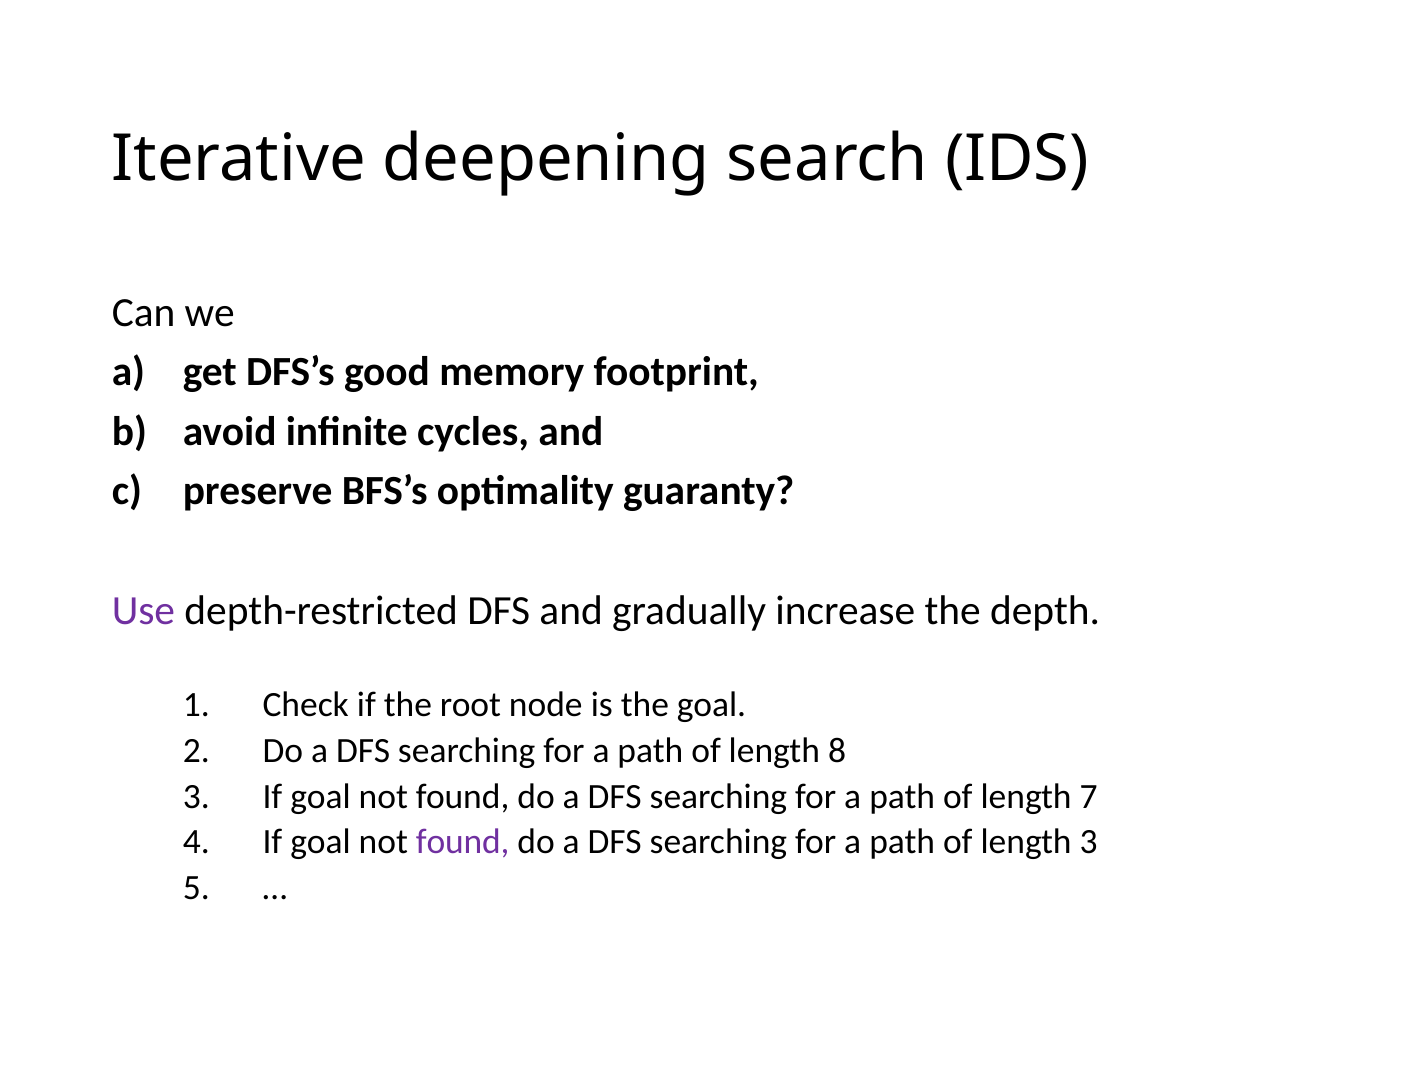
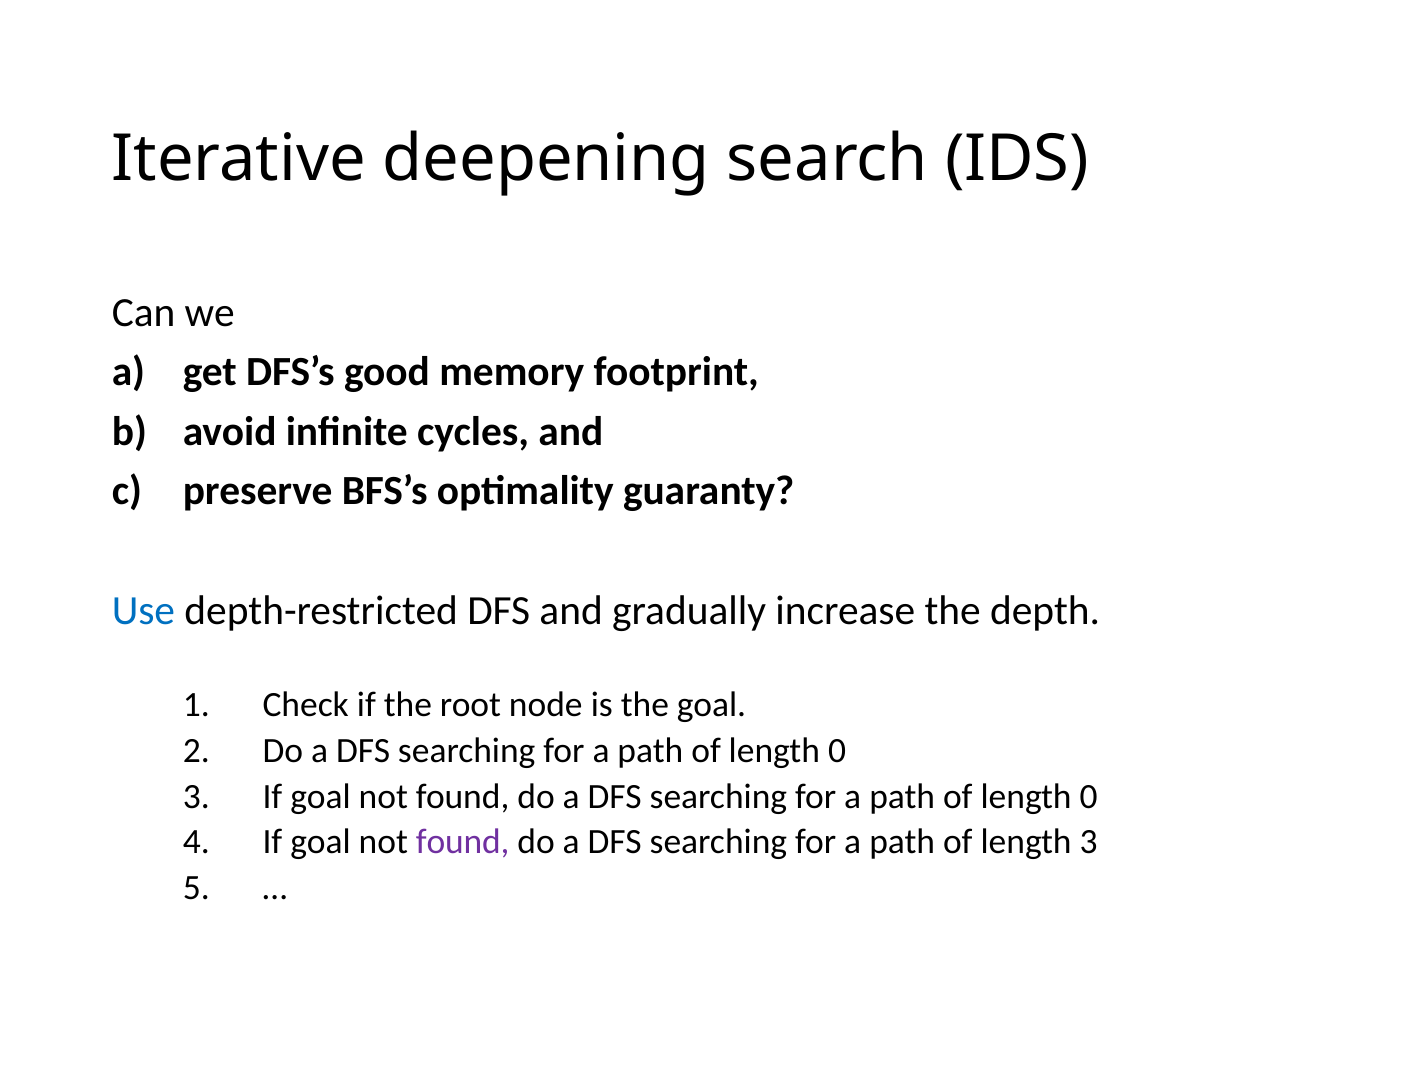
Use colour: purple -> blue
8 at (837, 751): 8 -> 0
7 at (1089, 797): 7 -> 0
